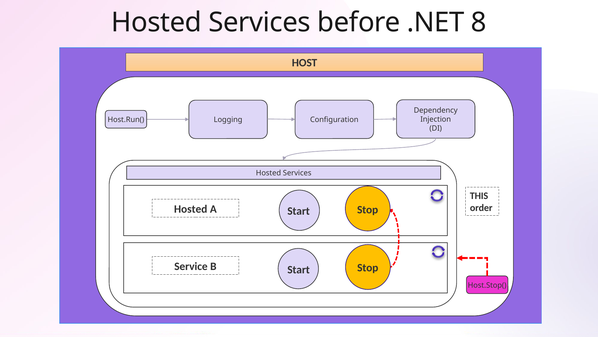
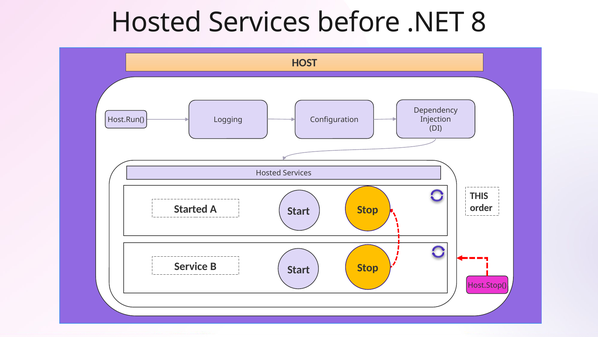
Hosted at (191, 209): Hosted -> Started
